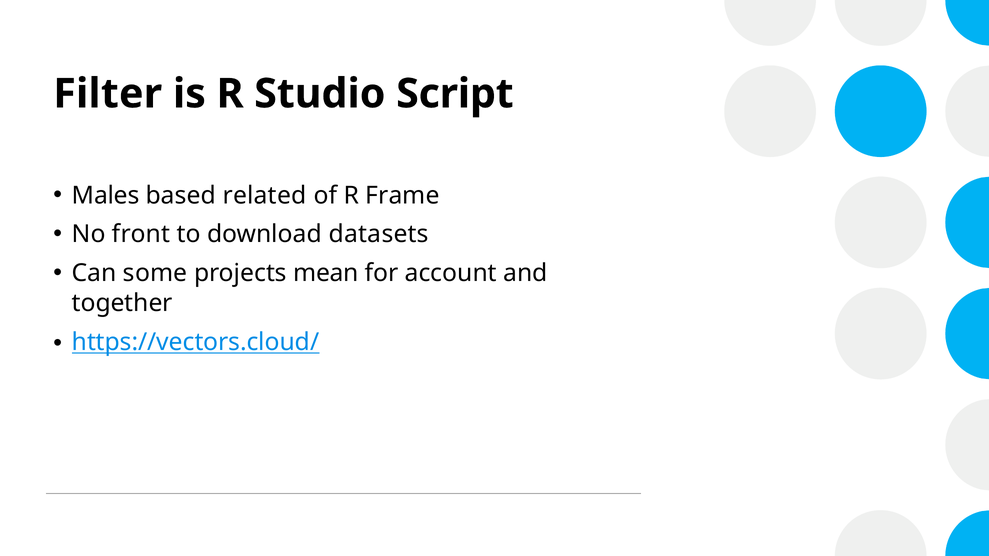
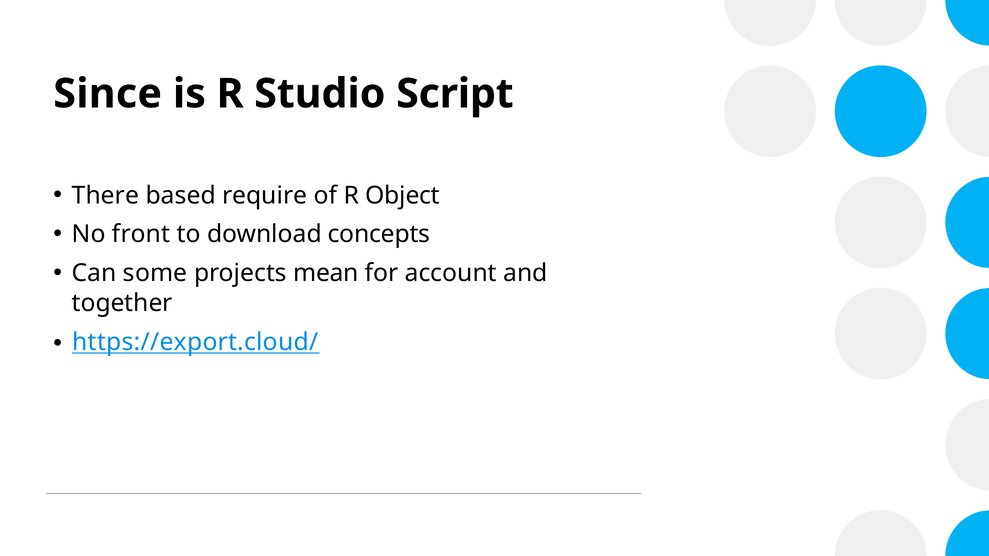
Filter: Filter -> Since
Males: Males -> There
related: related -> require
Frame: Frame -> Object
datasets: datasets -> concepts
https://vectors.cloud/: https://vectors.cloud/ -> https://export.cloud/
